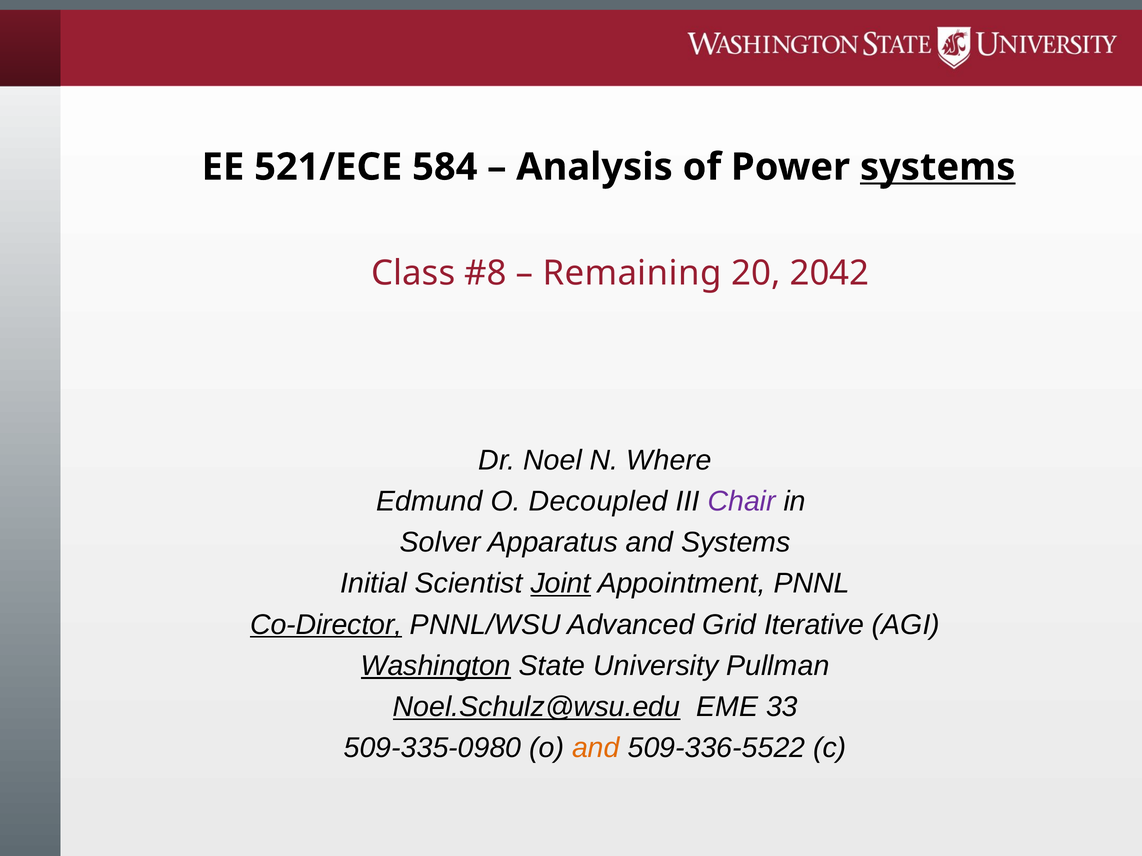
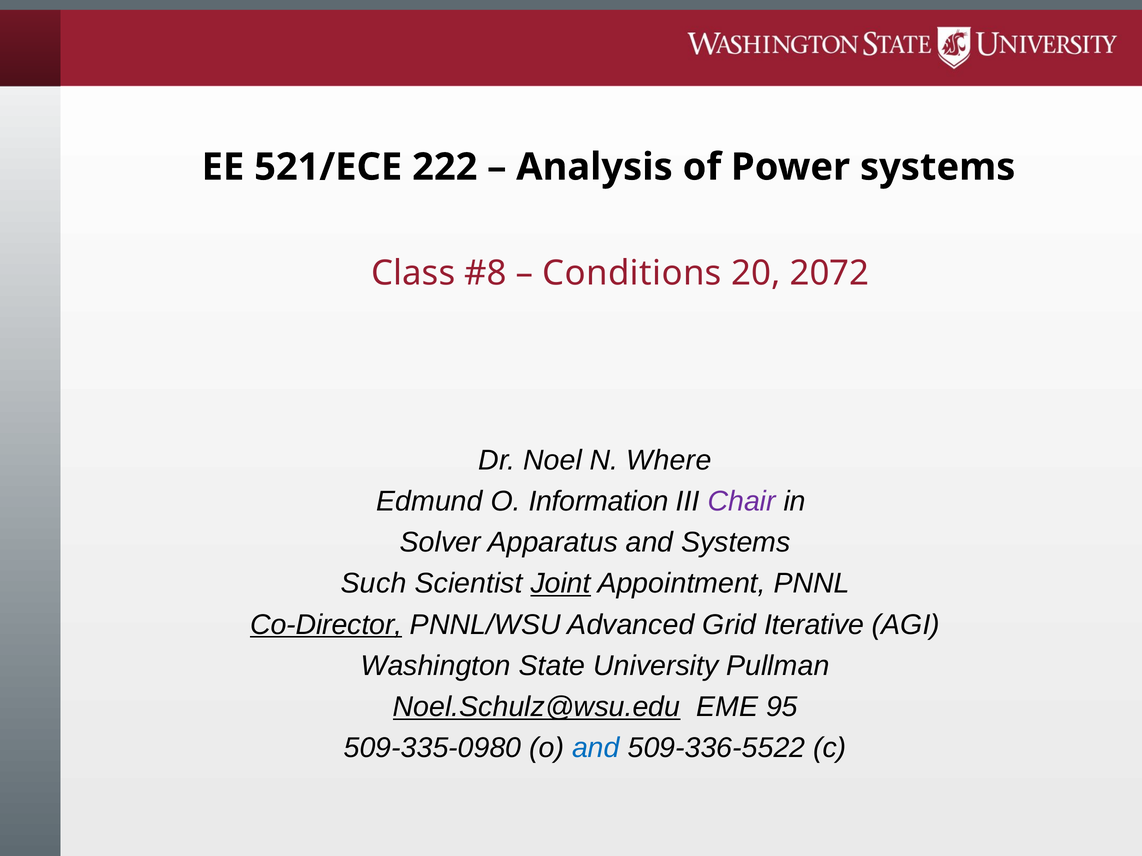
584: 584 -> 222
systems at (938, 167) underline: present -> none
Remaining: Remaining -> Conditions
2042: 2042 -> 2072
Decoupled: Decoupled -> Information
Initial: Initial -> Such
Washington underline: present -> none
33: 33 -> 95
and at (596, 748) colour: orange -> blue
